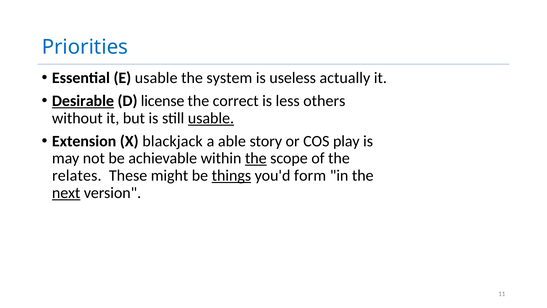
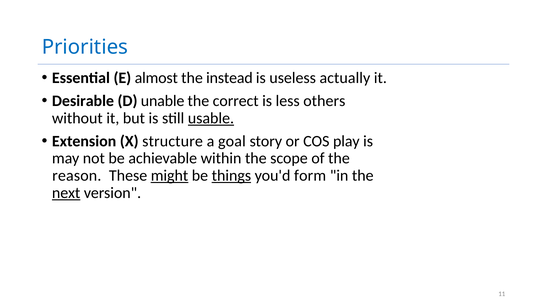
E usable: usable -> almost
system: system -> instead
Desirable underline: present -> none
license: license -> unable
blackjack: blackjack -> structure
able: able -> goal
the at (256, 158) underline: present -> none
relates: relates -> reason
might underline: none -> present
